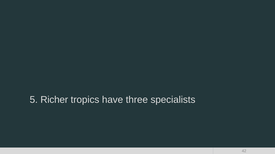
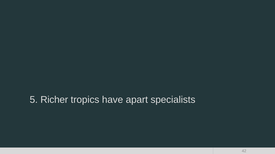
three: three -> apart
